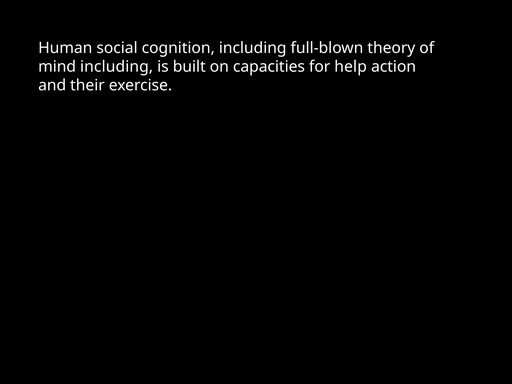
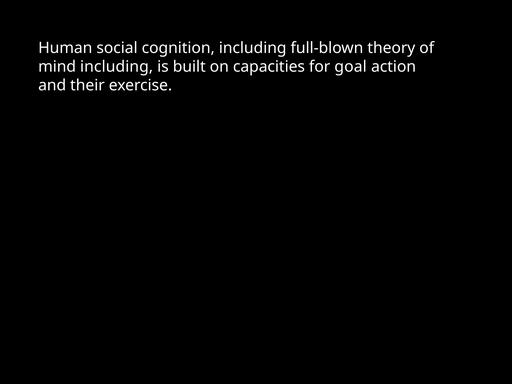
help: help -> goal
